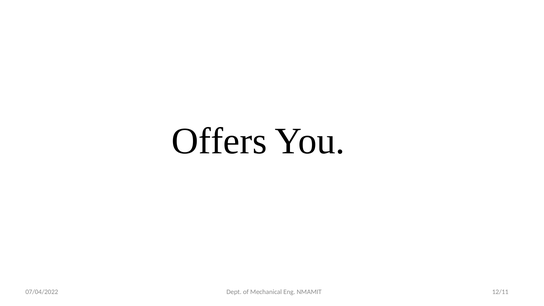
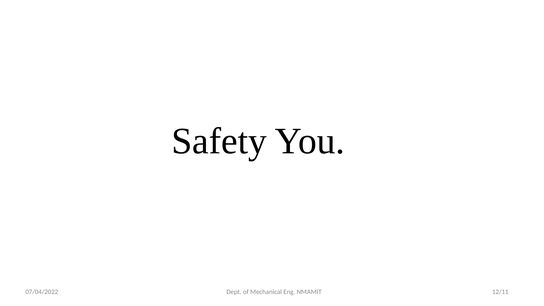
Offers: Offers -> Safety
